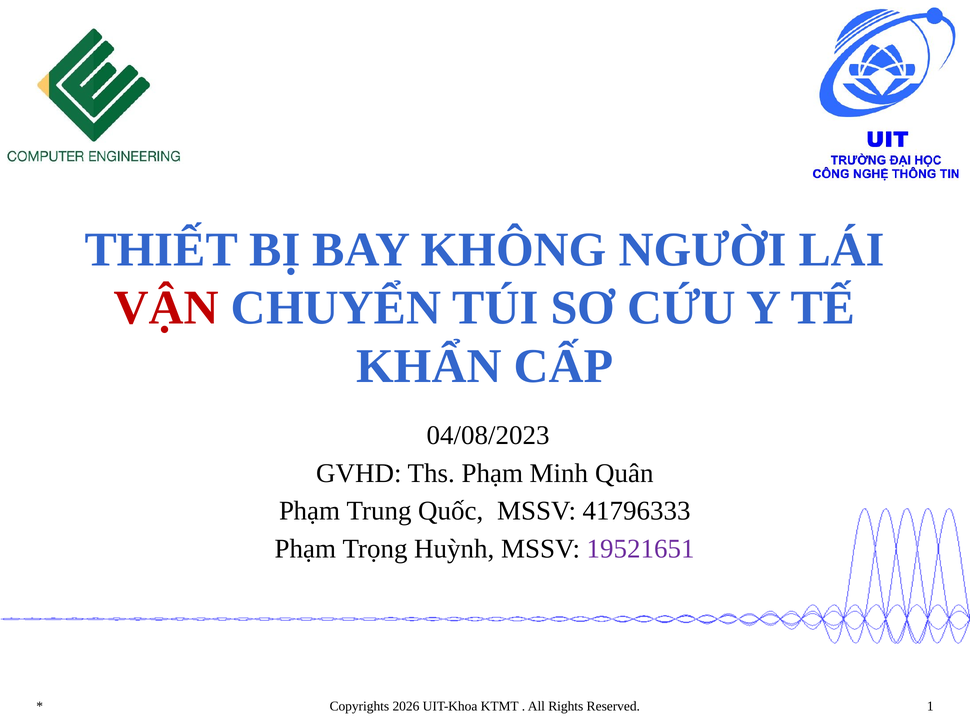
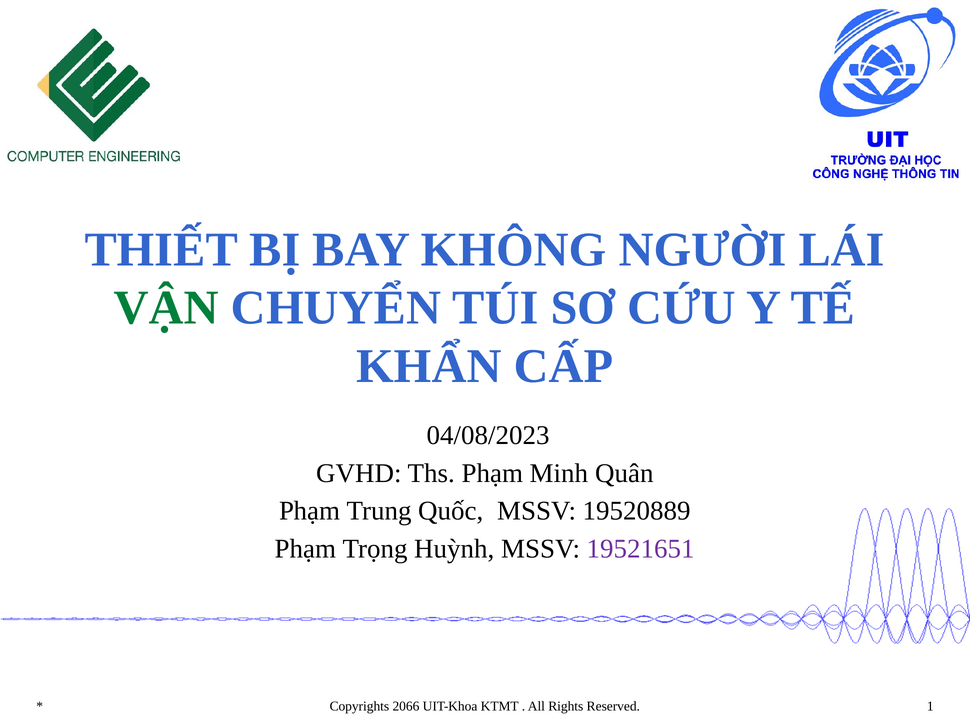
VẬN colour: red -> green
41796333: 41796333 -> 19520889
2026: 2026 -> 2066
